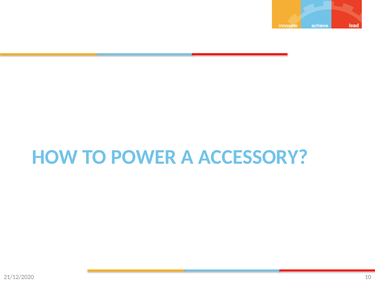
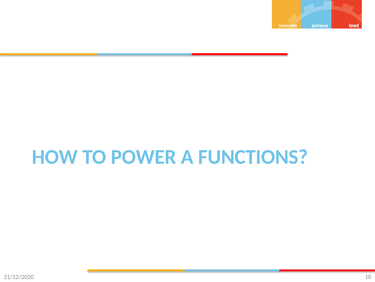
ACCESSORY: ACCESSORY -> FUNCTIONS
